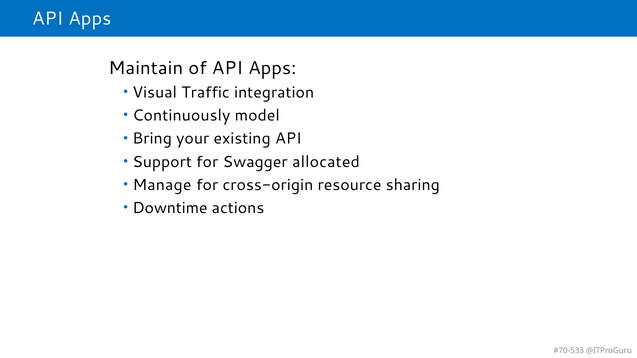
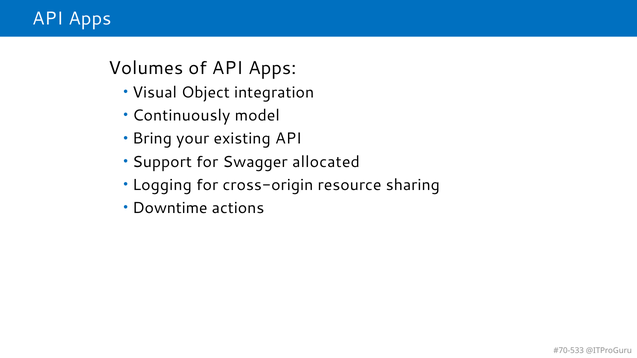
Maintain: Maintain -> Volumes
Traffic: Traffic -> Object
Manage: Manage -> Logging
